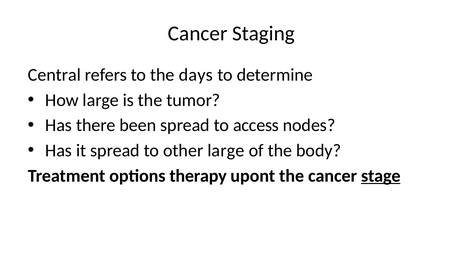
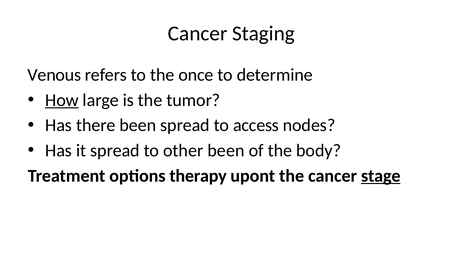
Central: Central -> Venous
days: days -> once
How underline: none -> present
other large: large -> been
